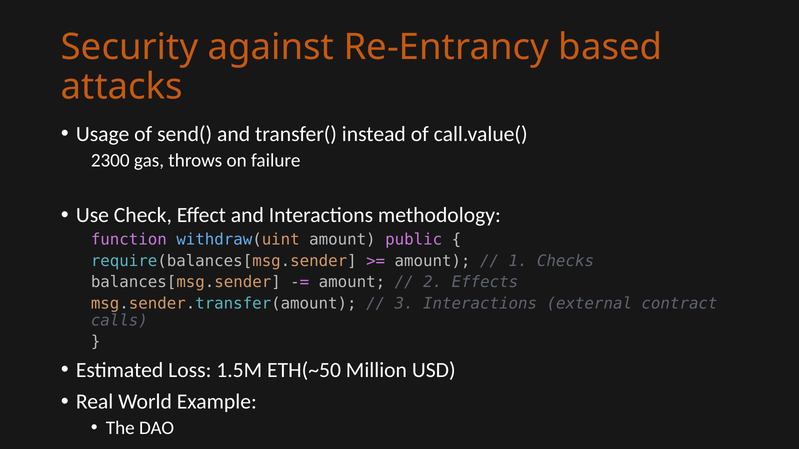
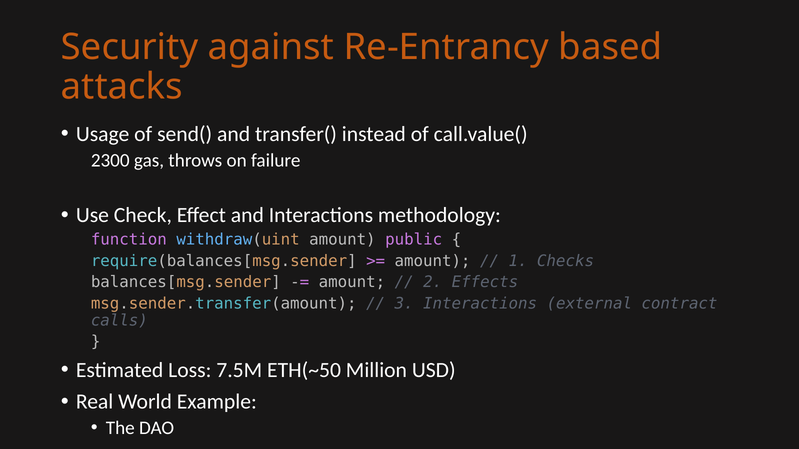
1.5M: 1.5M -> 7.5M
